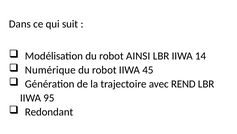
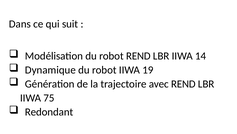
robot AINSI: AINSI -> REND
Numérique: Numérique -> Dynamique
45: 45 -> 19
95: 95 -> 75
